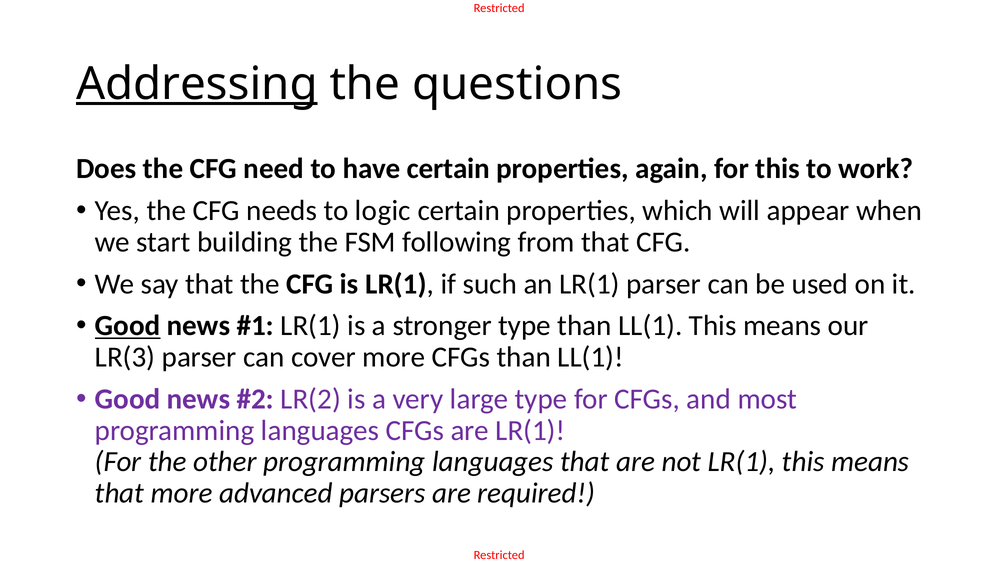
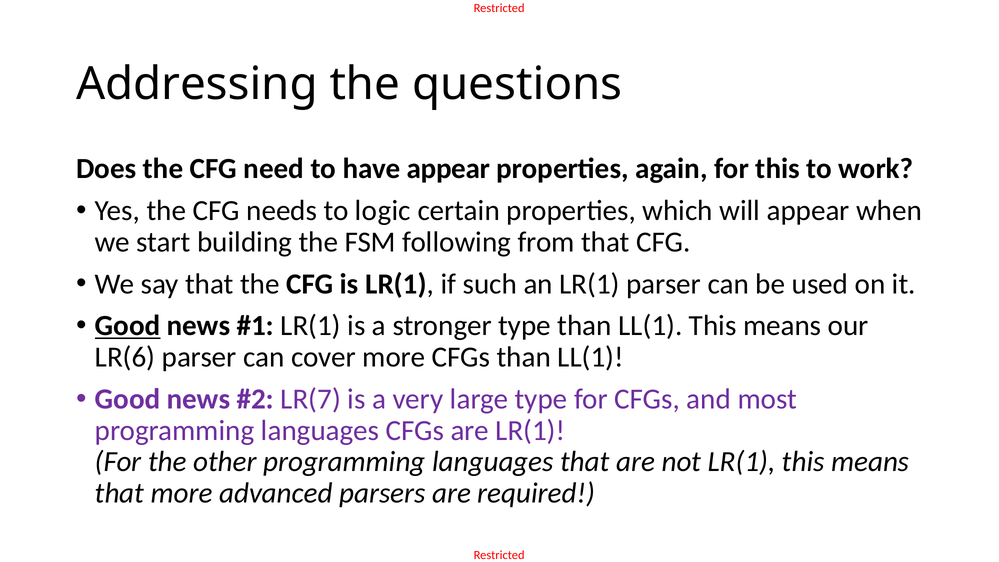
Addressing underline: present -> none
have certain: certain -> appear
LR(3: LR(3 -> LR(6
LR(2: LR(2 -> LR(7
